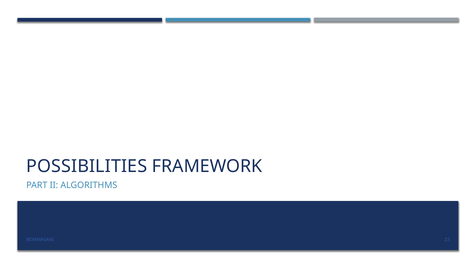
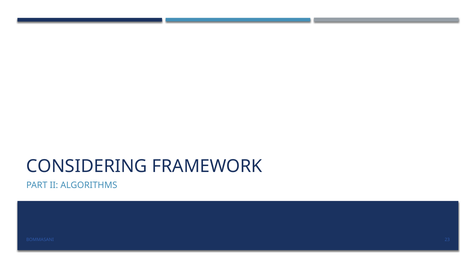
POSSIBILITIES: POSSIBILITIES -> CONSIDERING
